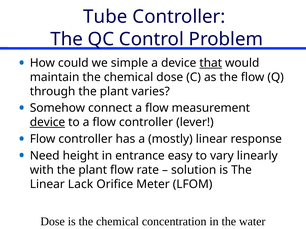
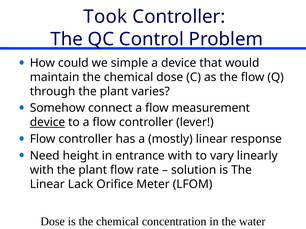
Tube: Tube -> Took
that underline: present -> none
entrance easy: easy -> with
